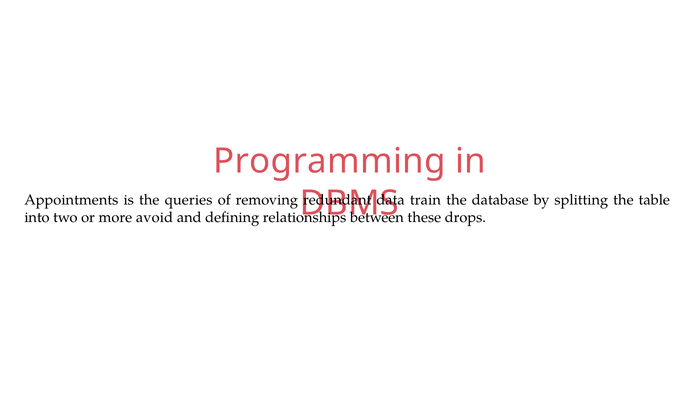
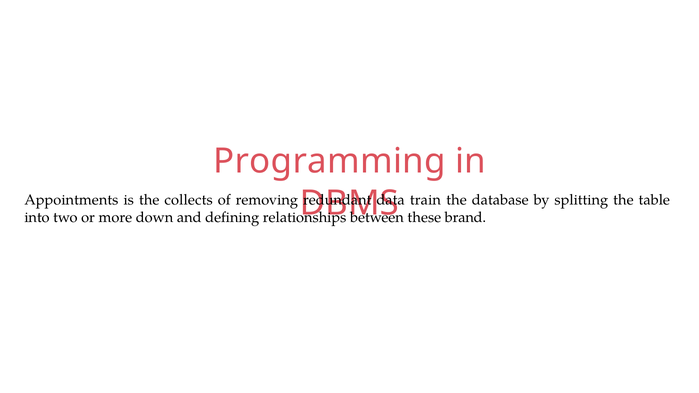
queries: queries -> collects
avoid: avoid -> down
drops: drops -> brand
